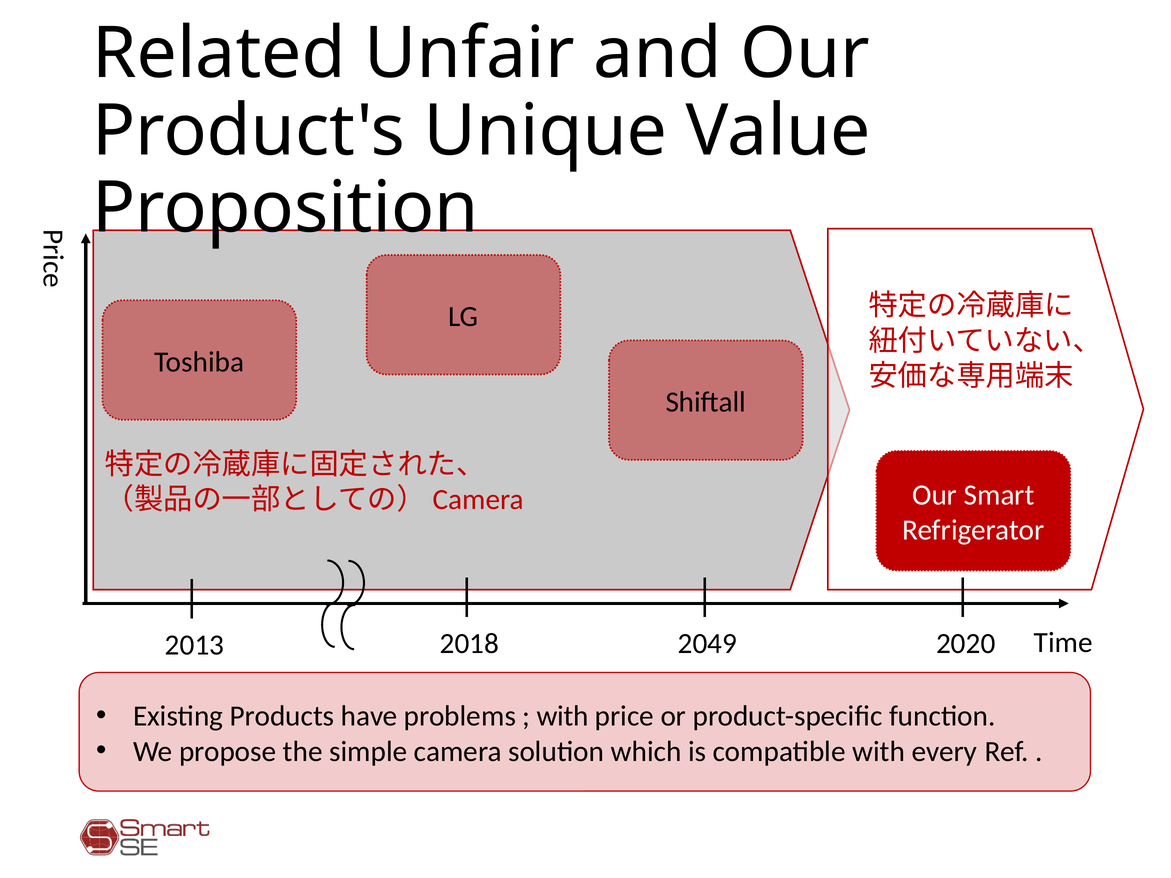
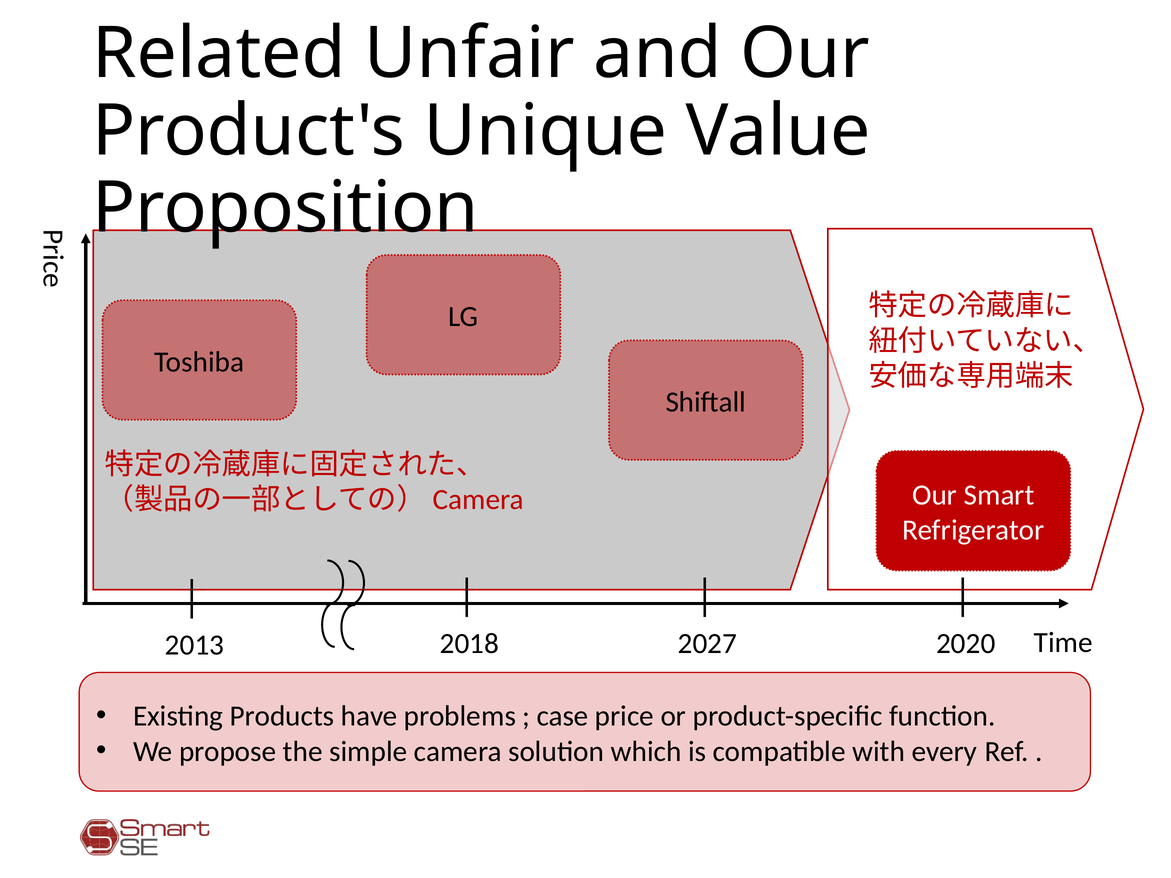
2049: 2049 -> 2027
with at (563, 716): with -> case
